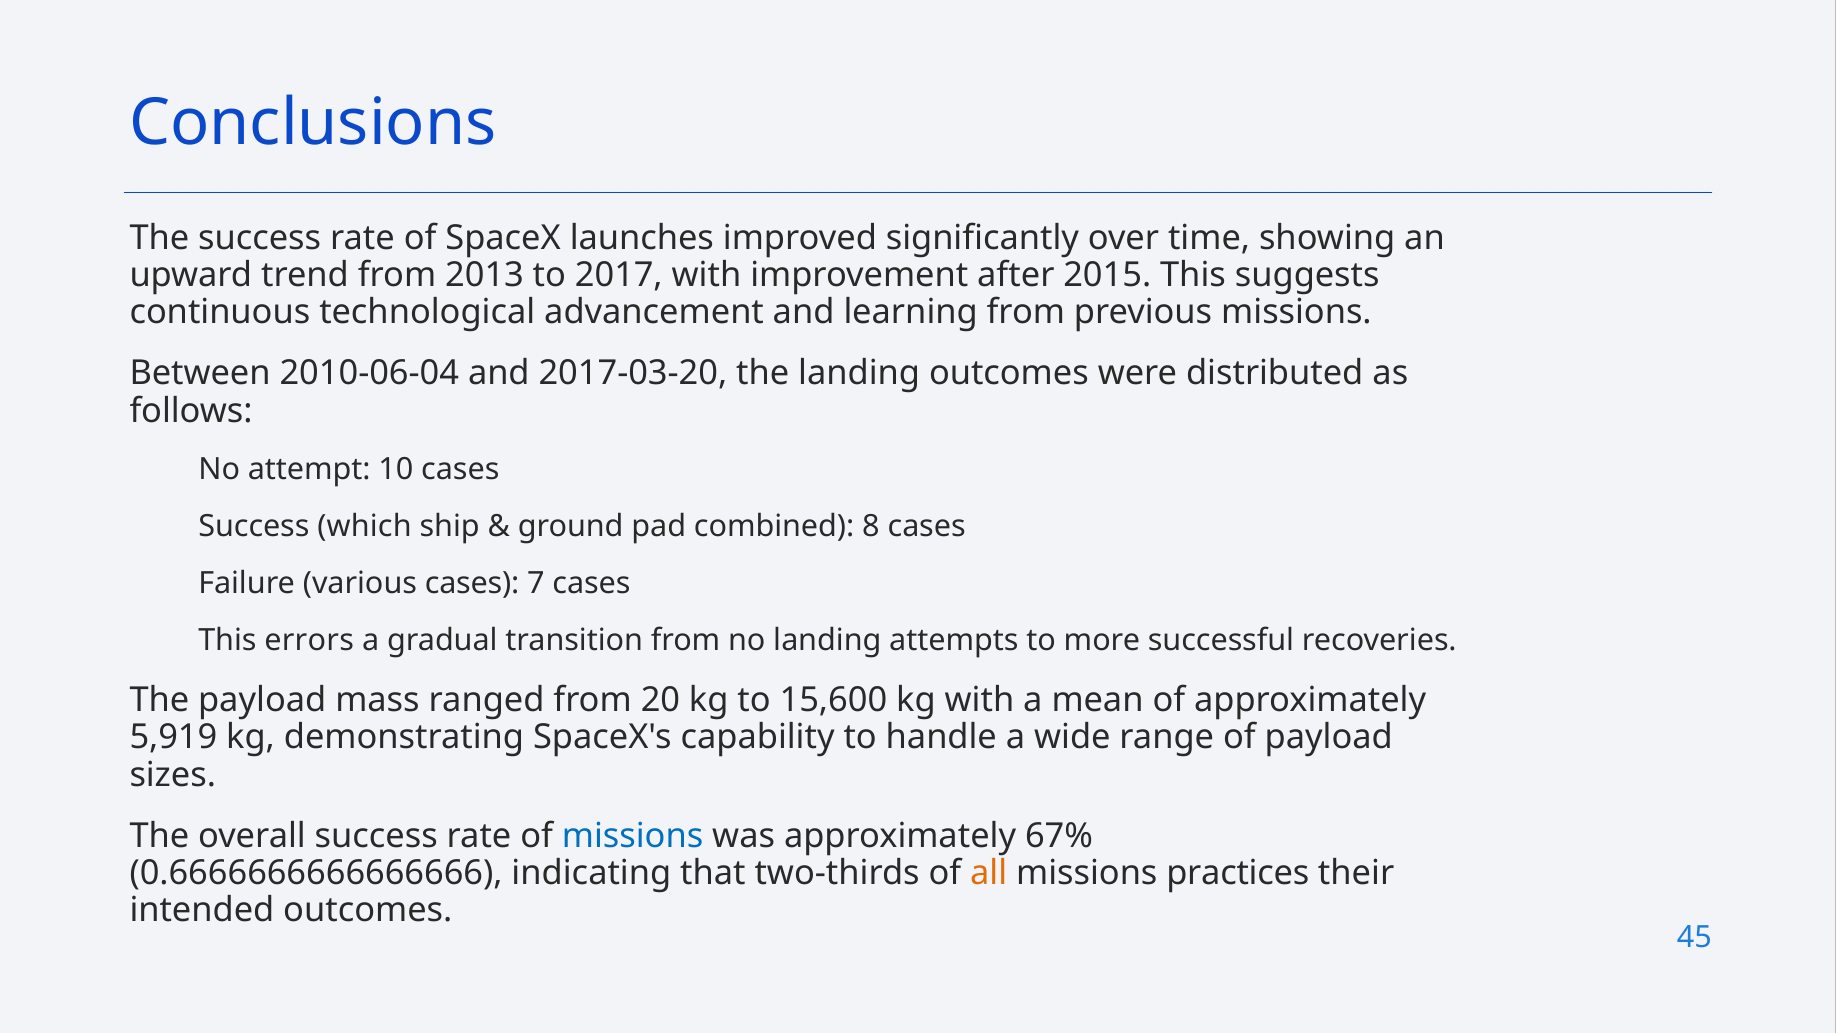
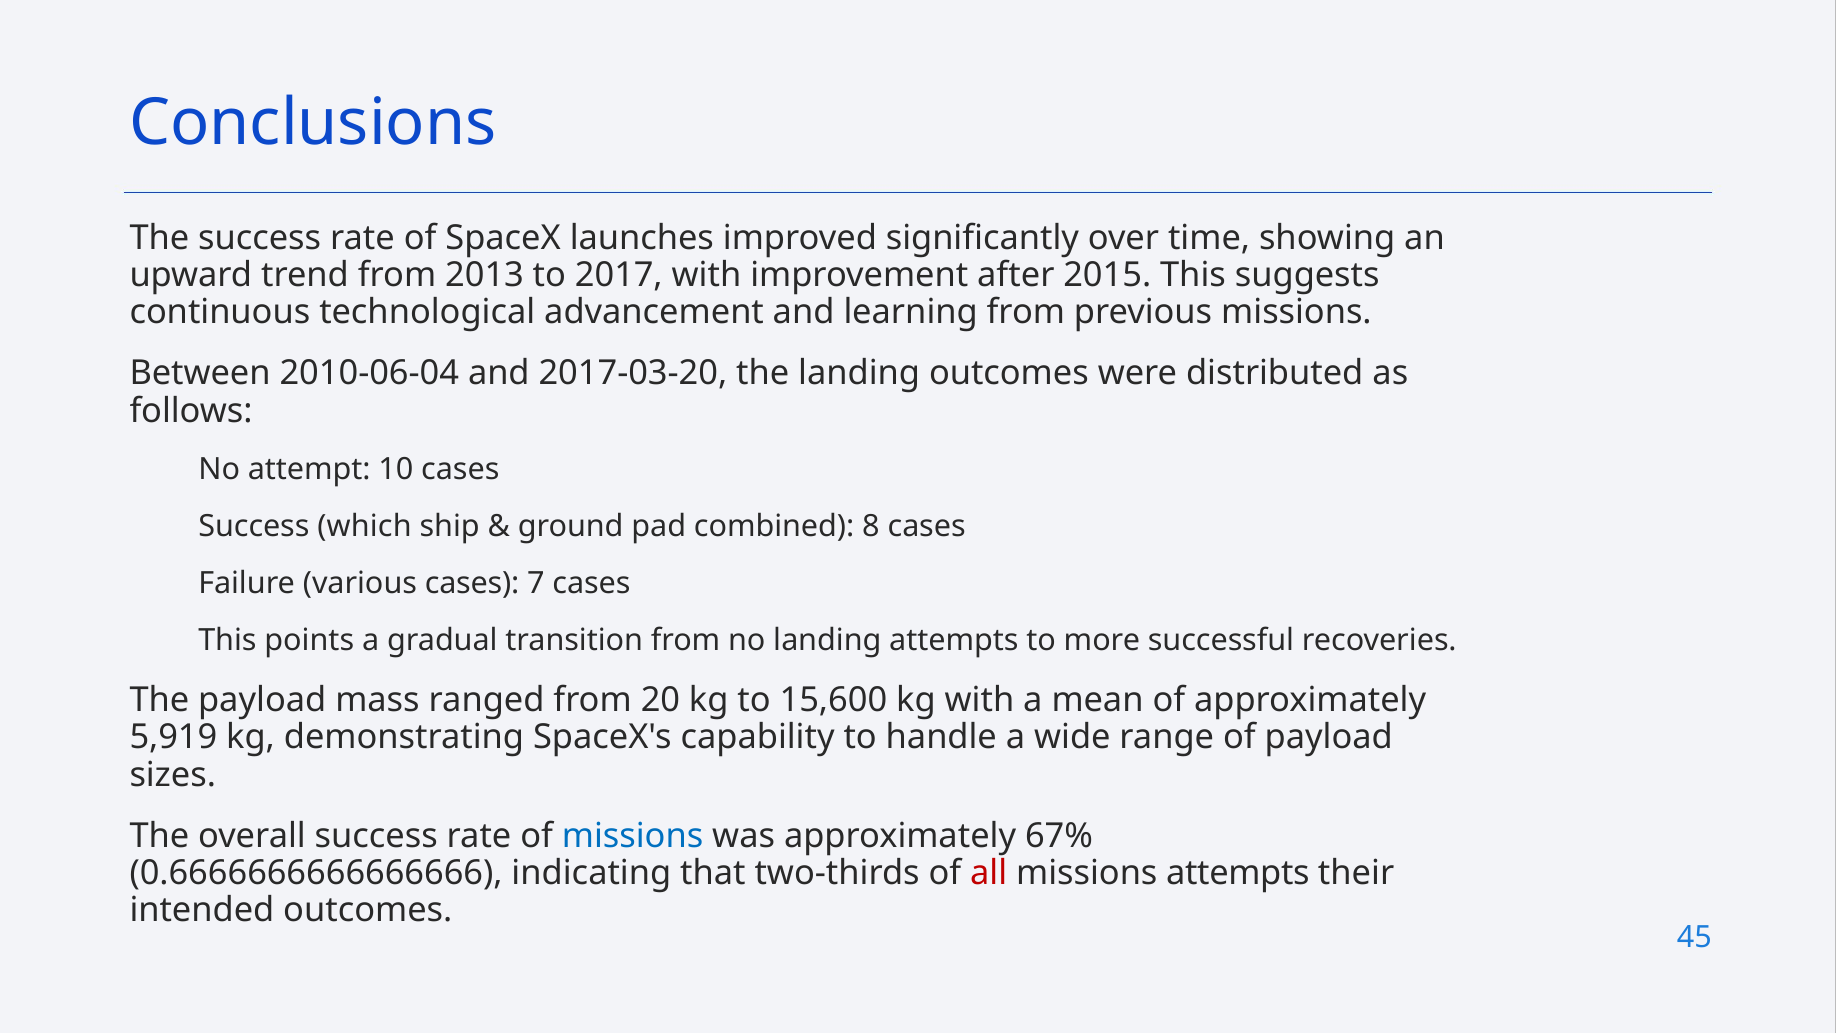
errors: errors -> points
all colour: orange -> red
missions practices: practices -> attempts
